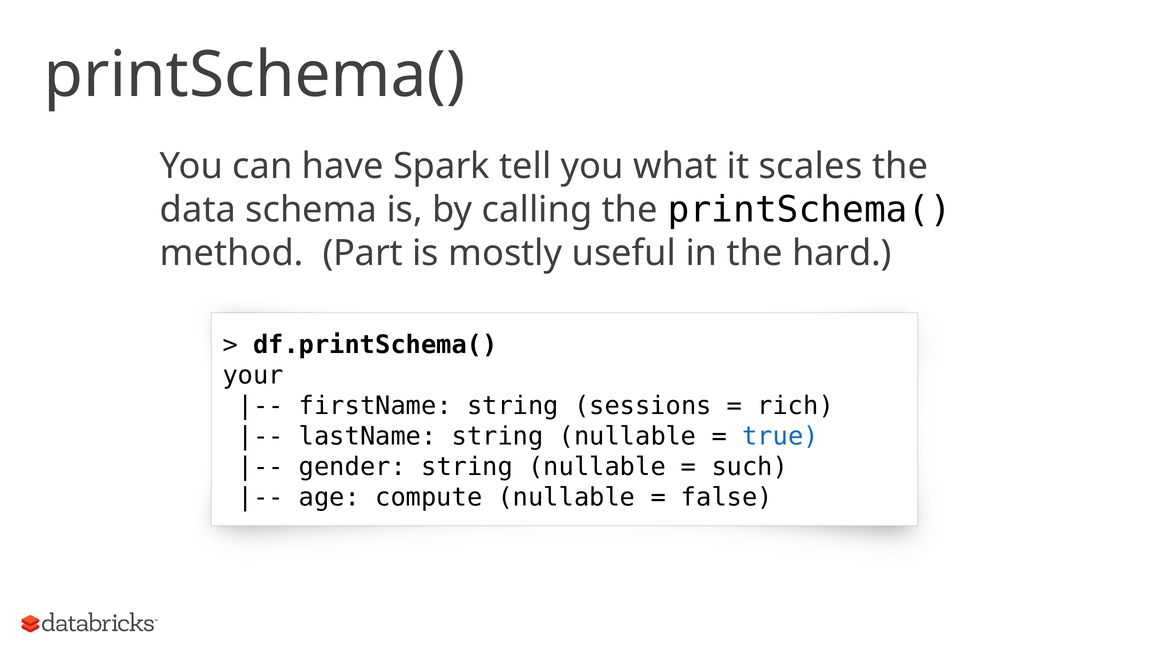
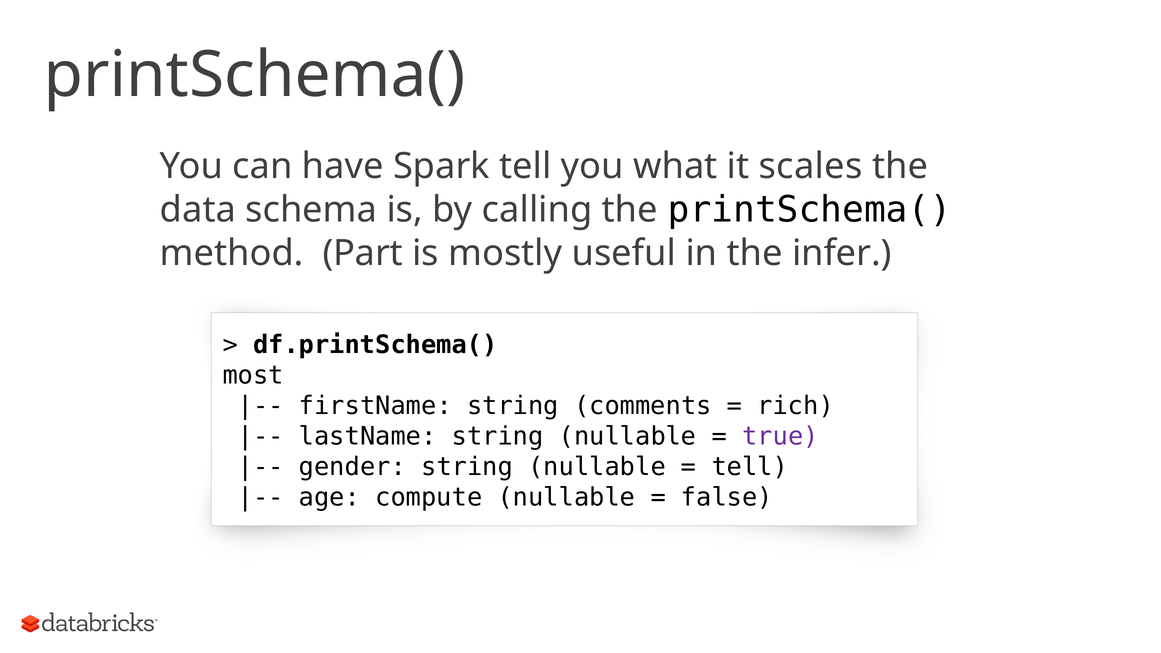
hard: hard -> infer
your: your -> most
sessions: sessions -> comments
true colour: blue -> purple
such at (750, 467): such -> tell
